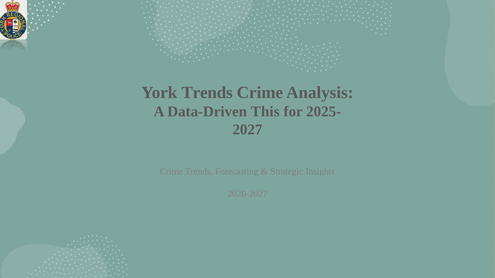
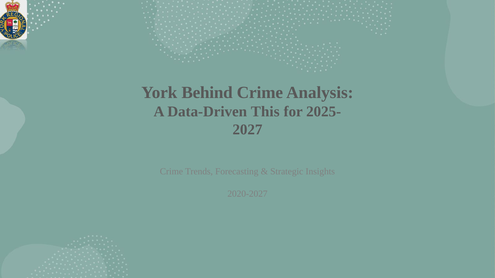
York Trends: Trends -> Behind
